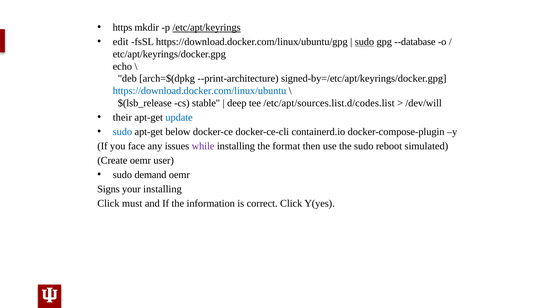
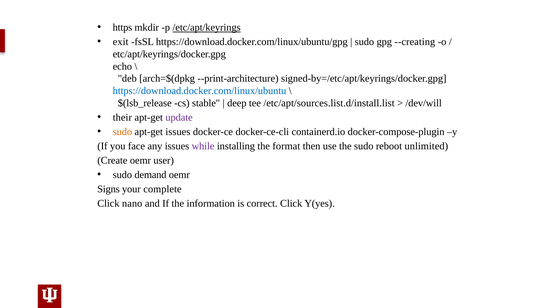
edit: edit -> exit
sudo at (364, 42) underline: present -> none
--database: --database -> --creating
/etc/apt/sources.list.d/codes.list: /etc/apt/sources.list.d/codes.list -> /etc/apt/sources.list.d/install.list
update colour: blue -> purple
sudo at (122, 132) colour: blue -> orange
apt-get below: below -> issues
simulated: simulated -> unlimited
your installing: installing -> complete
must: must -> nano
